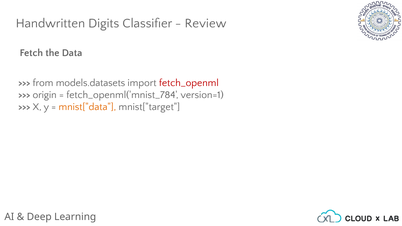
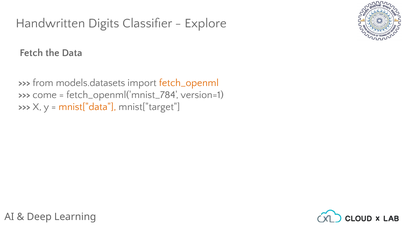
Review: Review -> Explore
fetch_openml colour: red -> orange
origin: origin -> come
